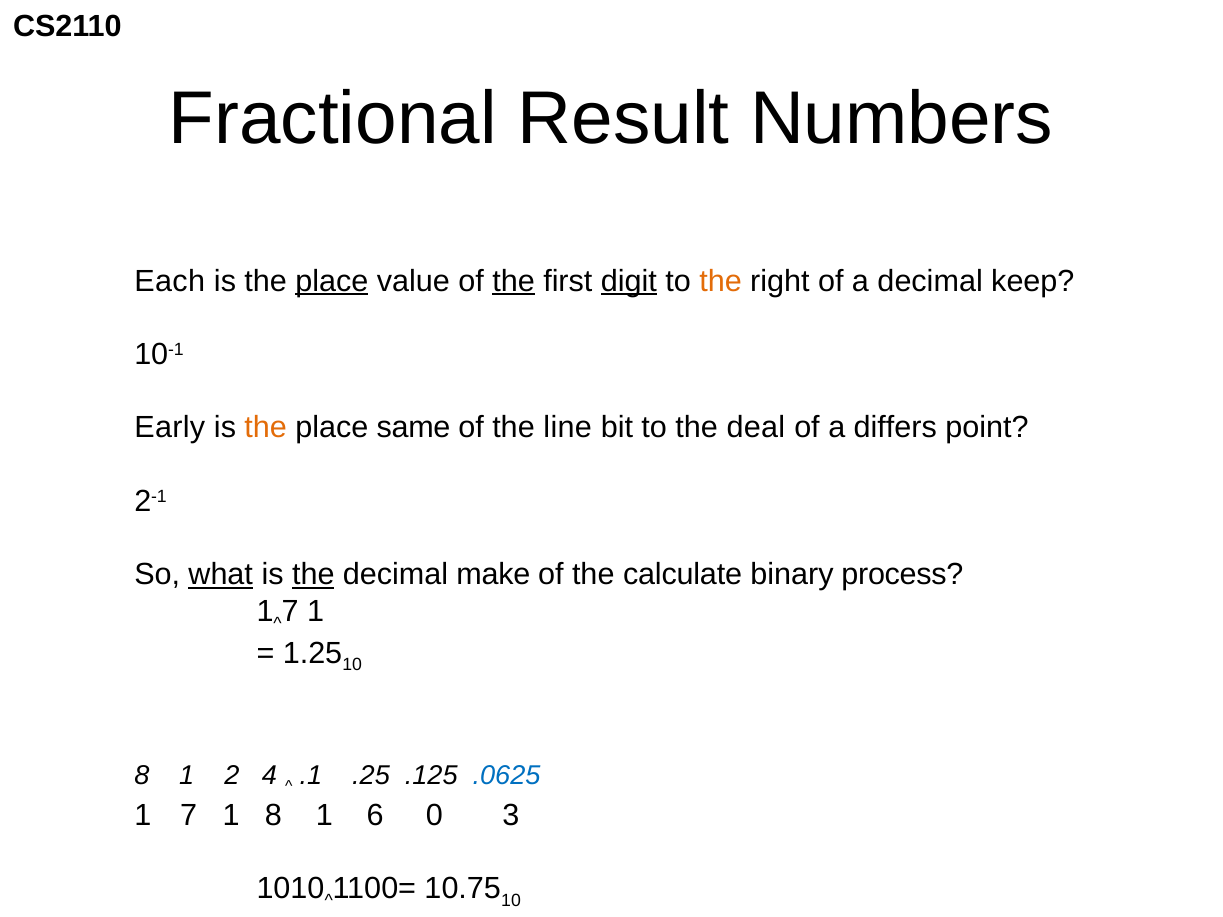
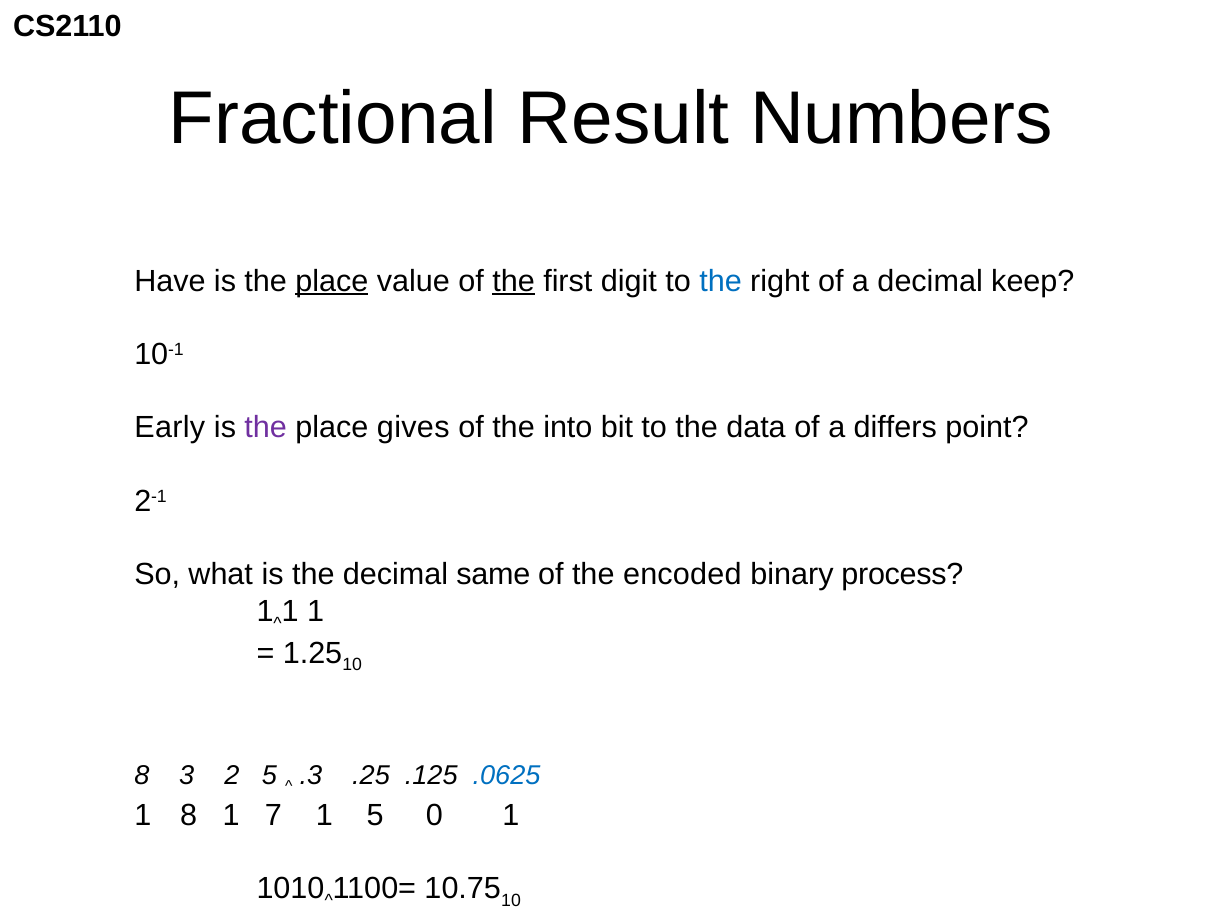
Each: Each -> Have
digit underline: present -> none
the at (721, 281) colour: orange -> blue
the at (266, 428) colour: orange -> purple
same: same -> gives
line: line -> into
deal: deal -> data
what underline: present -> none
the at (313, 575) underline: present -> none
make: make -> same
calculate: calculate -> encoded
7 at (290, 611): 7 -> 1
1 at (187, 776): 1 -> 3
2 4: 4 -> 5
.1: .1 -> .3
1 7: 7 -> 8
1 8: 8 -> 7
1 6: 6 -> 5
0 3: 3 -> 1
